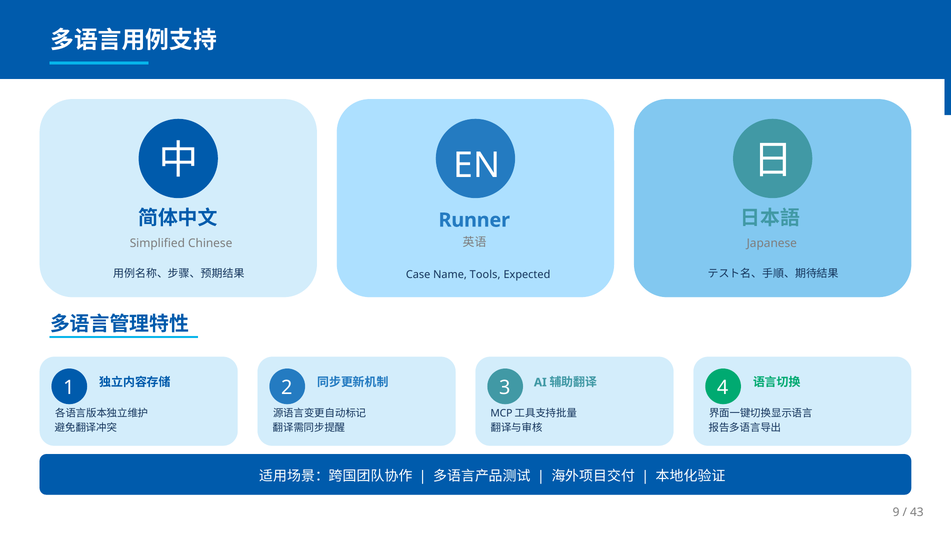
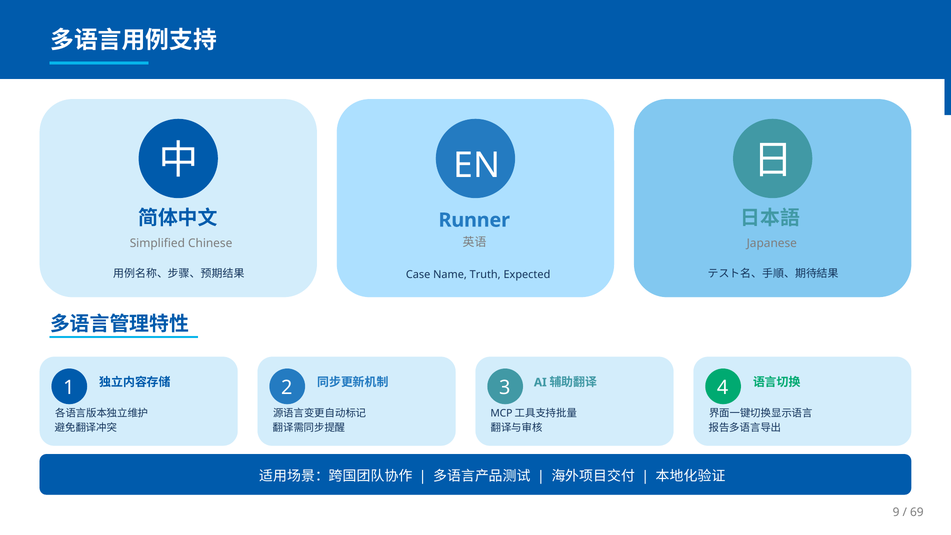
Tools: Tools -> Truth
43: 43 -> 69
